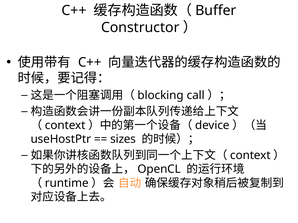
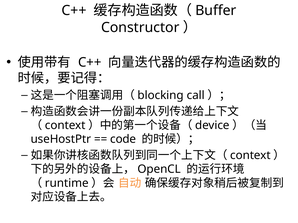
sizes: sizes -> code
